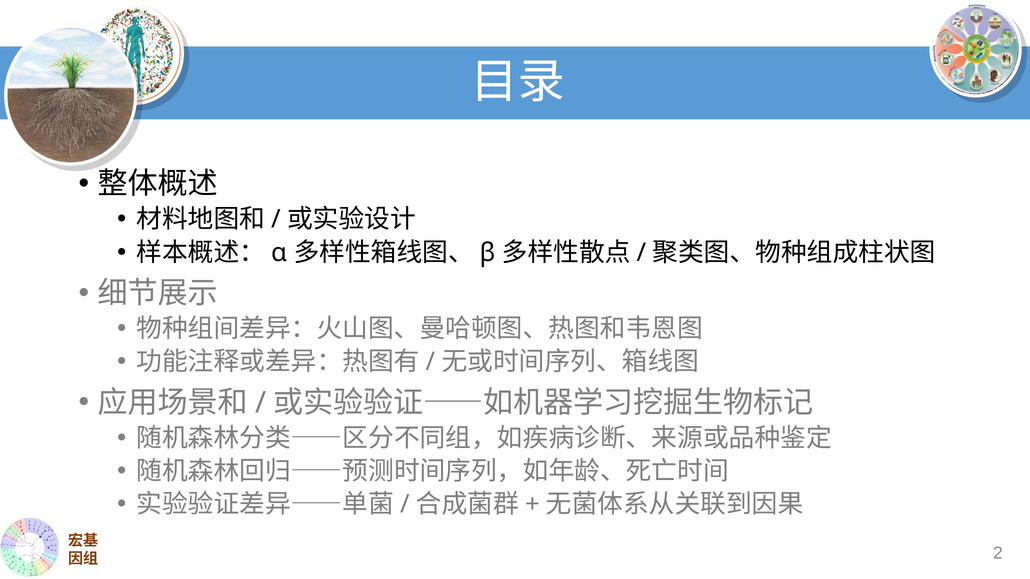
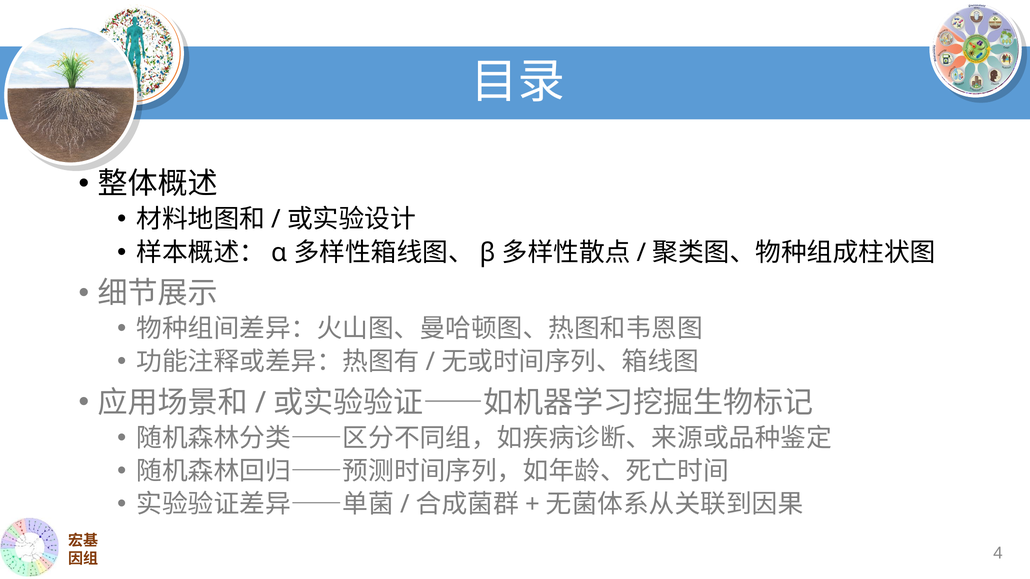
2: 2 -> 4
